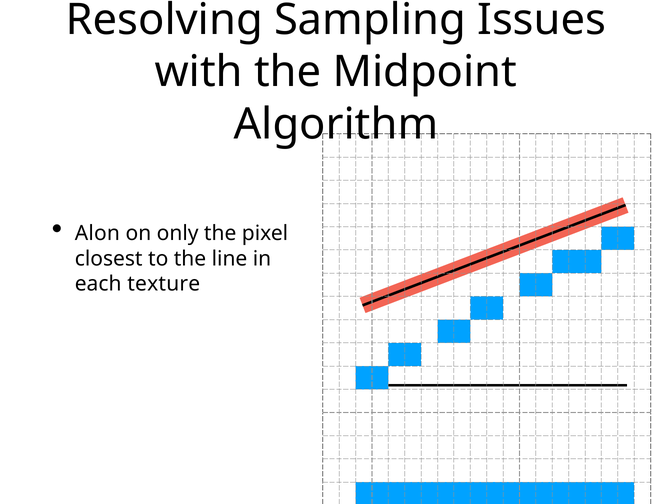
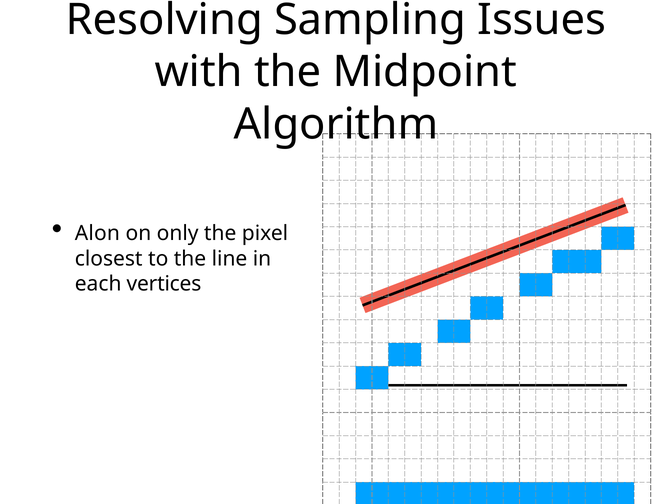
texture: texture -> vertices
